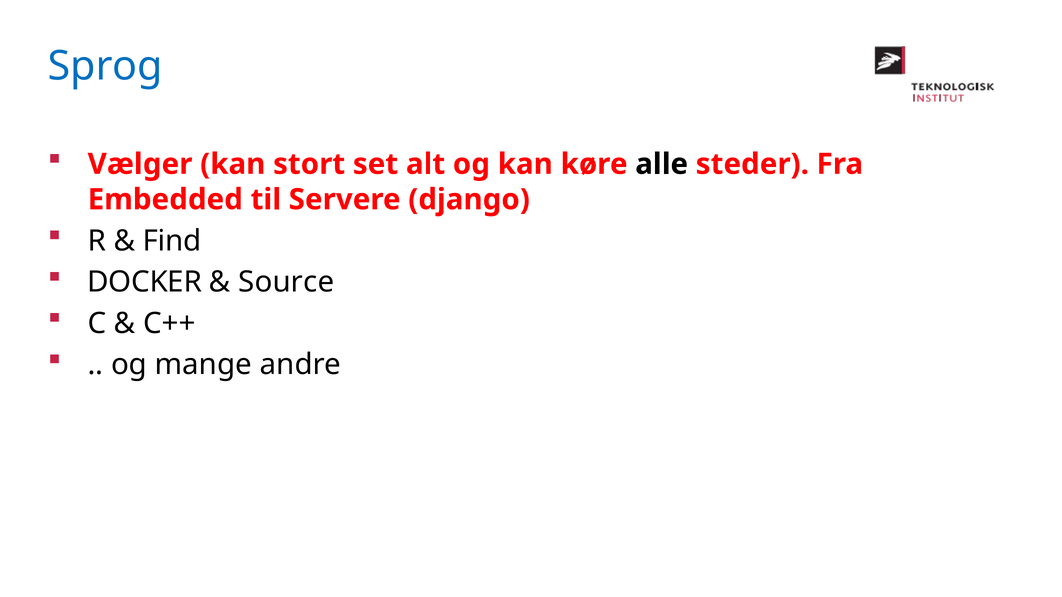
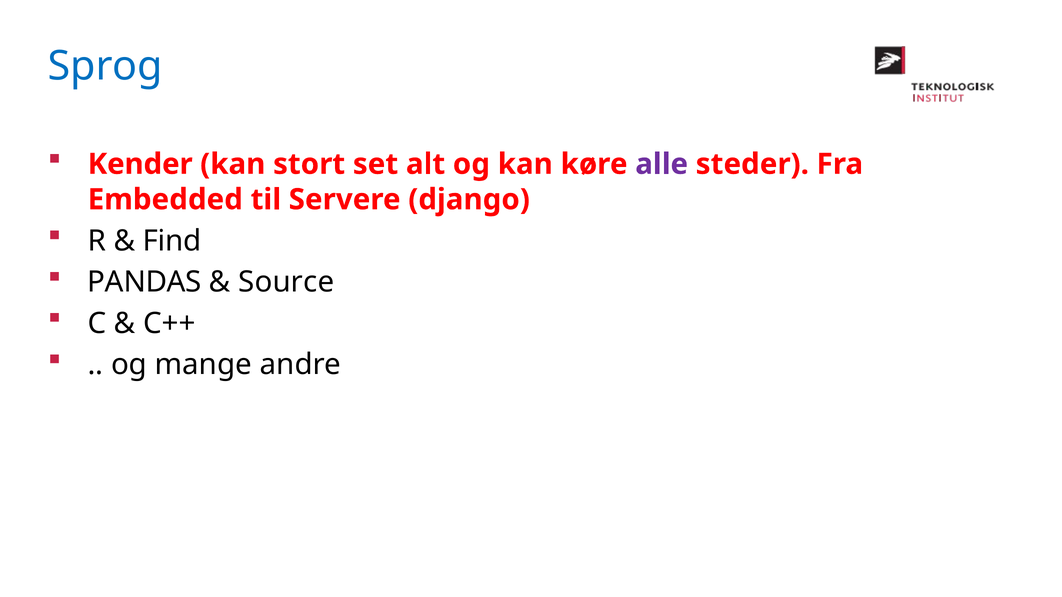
Vælger: Vælger -> Kender
alle colour: black -> purple
DOCKER: DOCKER -> PANDAS
